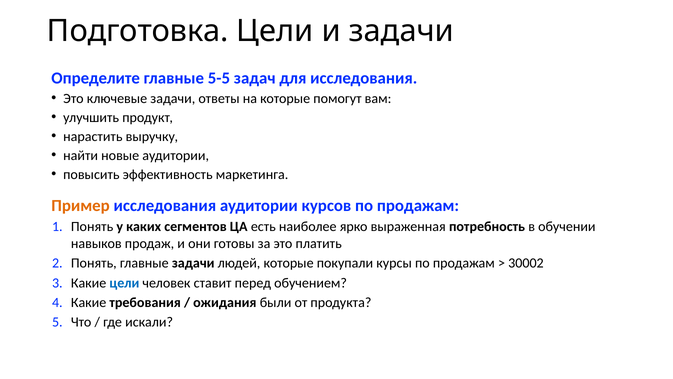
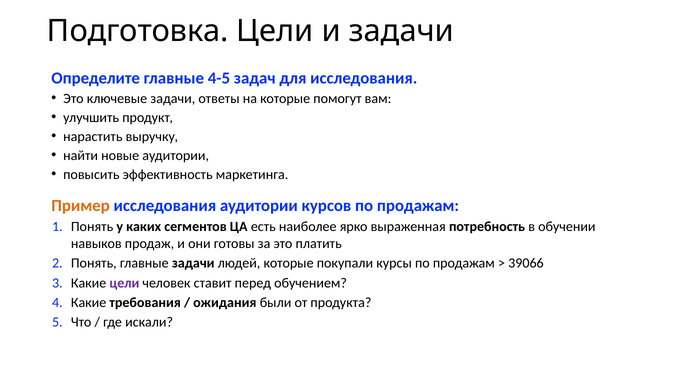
5-5: 5-5 -> 4-5
30002: 30002 -> 39066
цели at (124, 283) colour: blue -> purple
